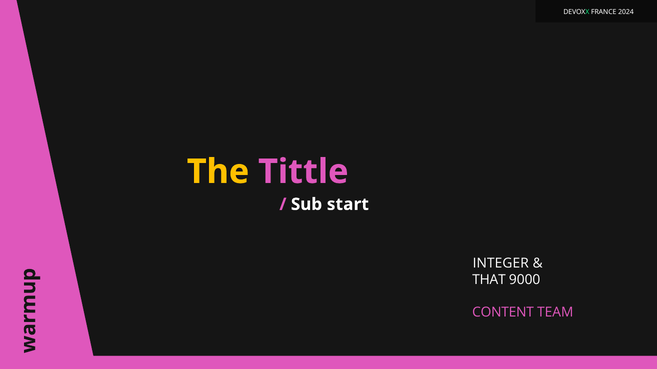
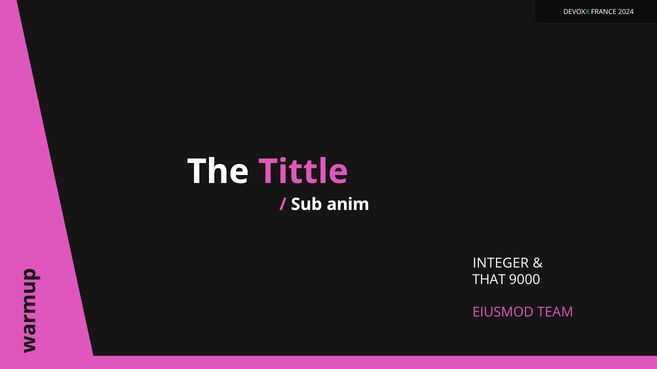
The colour: yellow -> white
start: start -> anim
CONTENT: CONTENT -> EIUSMOD
